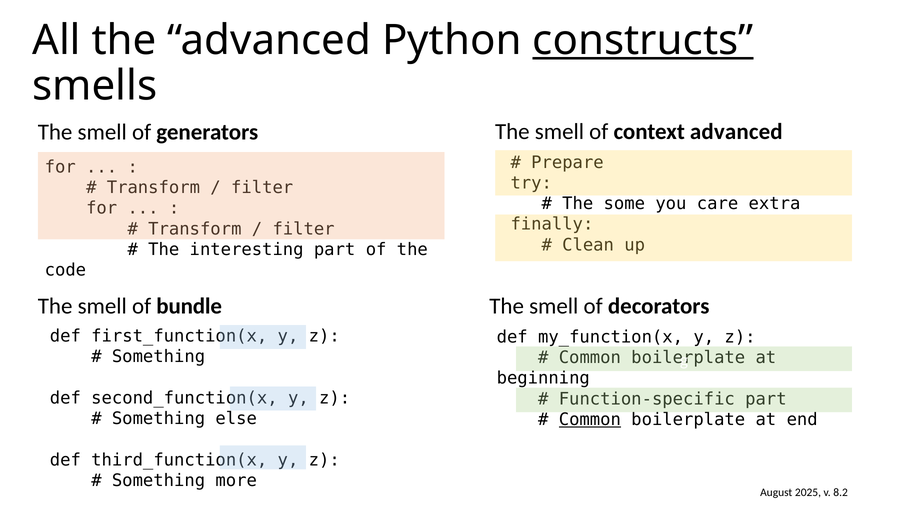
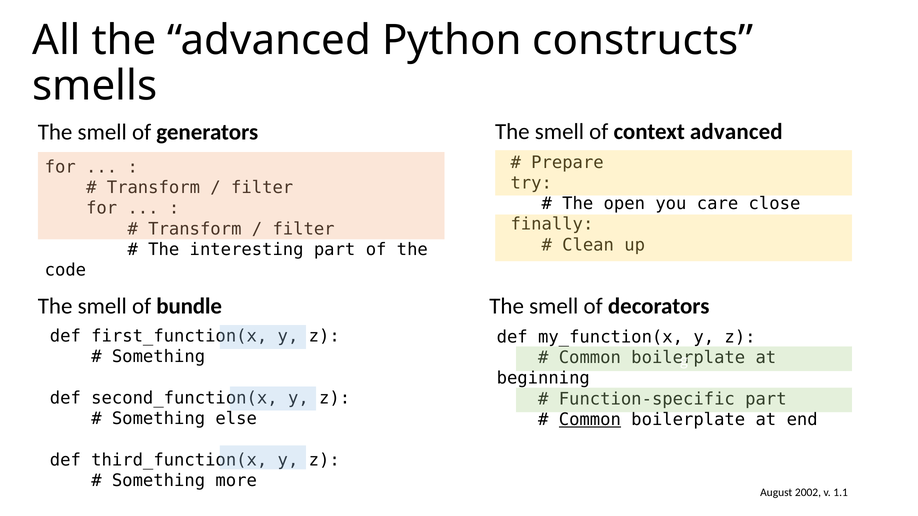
constructs underline: present -> none
some: some -> open
extra: extra -> close
2025: 2025 -> 2002
8.2: 8.2 -> 1.1
